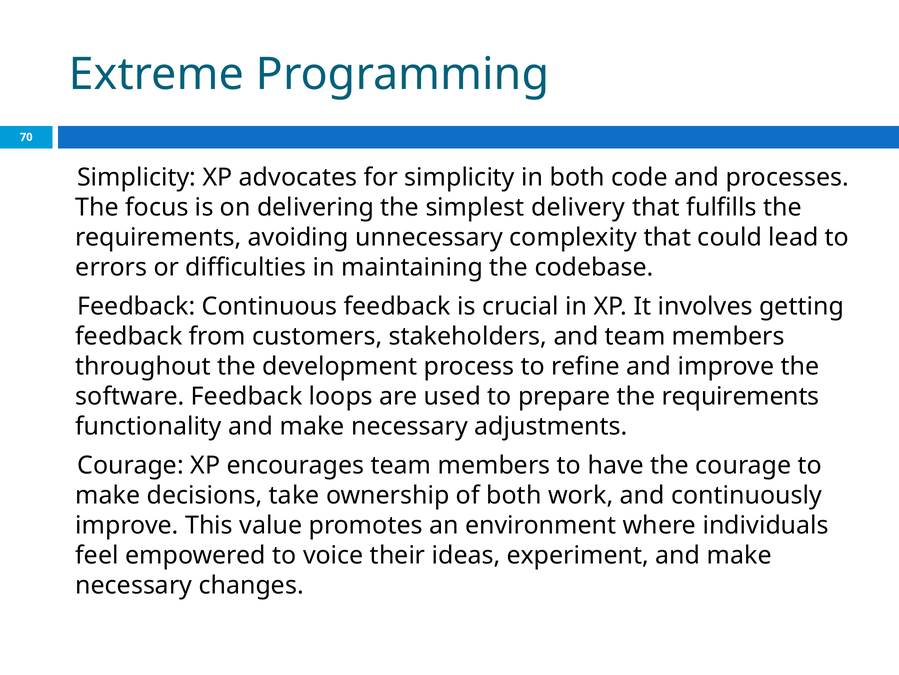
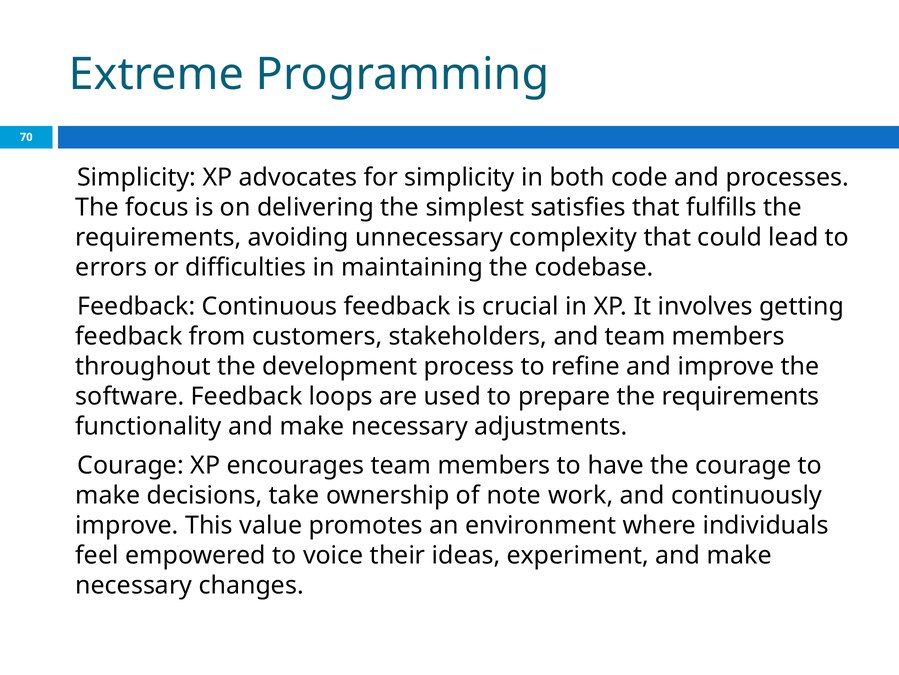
delivery: delivery -> satisfies
of both: both -> note
